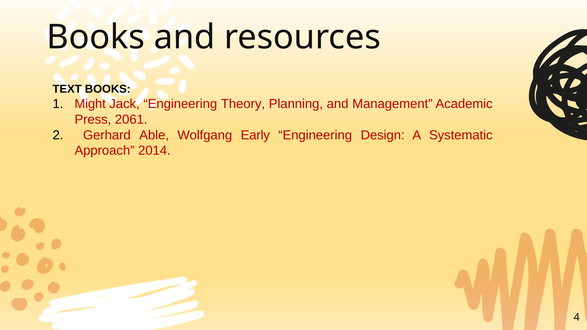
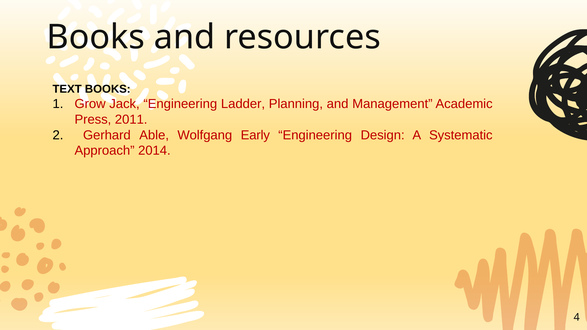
Might: Might -> Grow
Theory: Theory -> Ladder
2061: 2061 -> 2011
